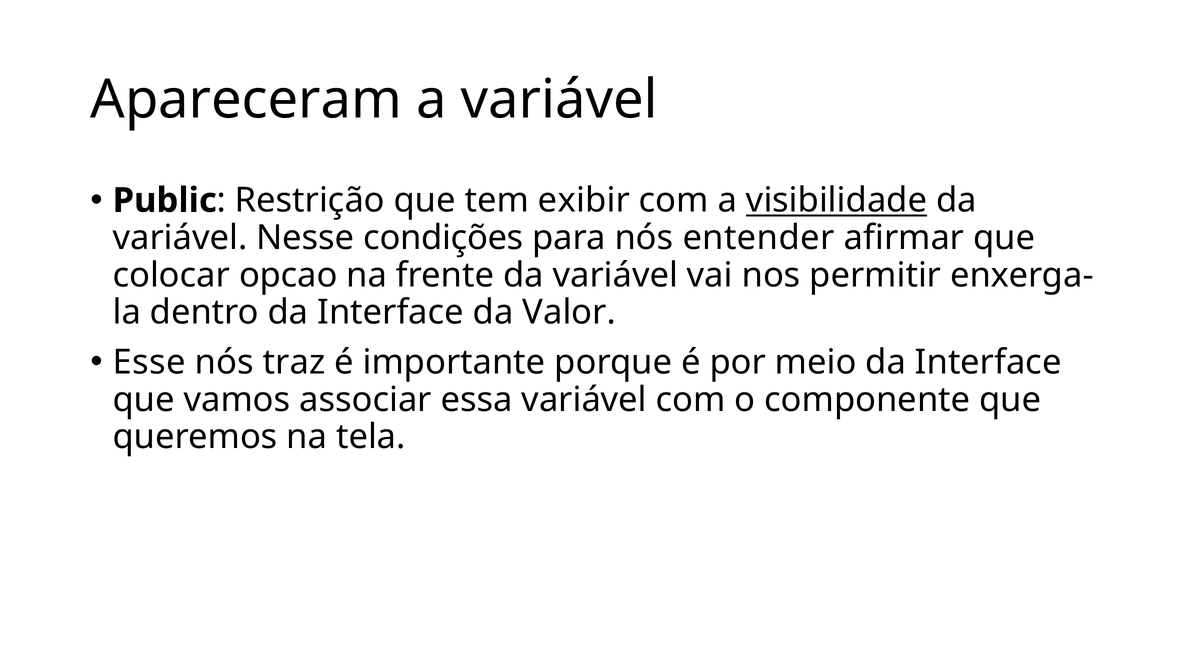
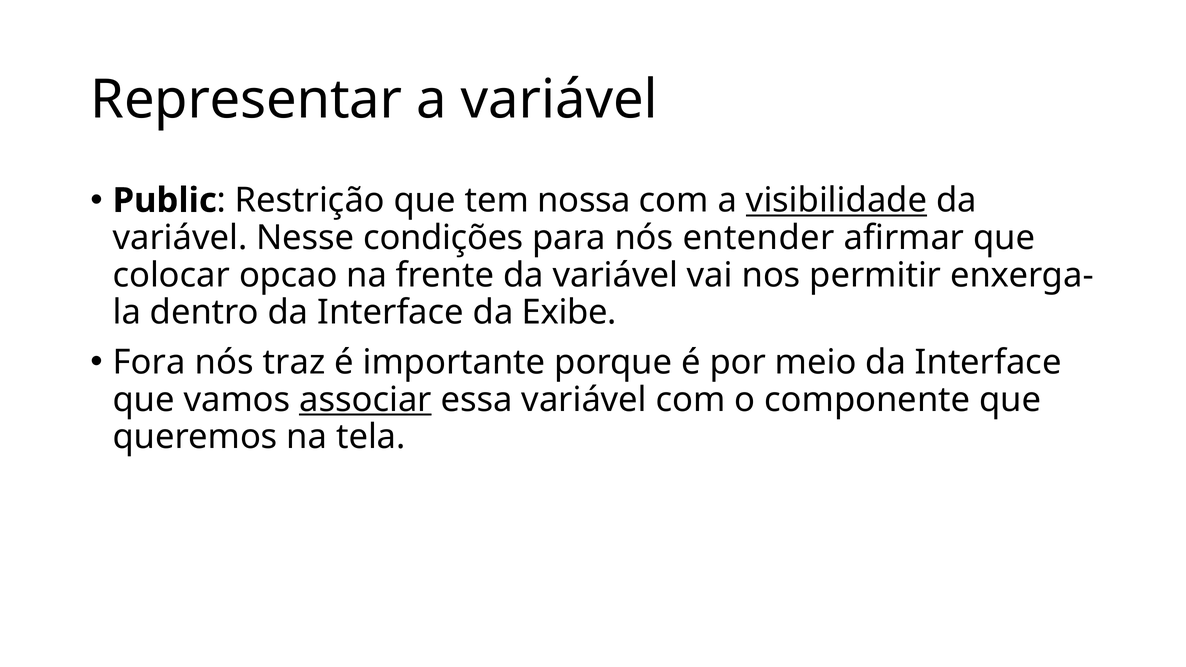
Apareceram: Apareceram -> Representar
exibir: exibir -> nossa
Valor: Valor -> Exibe
Esse: Esse -> Fora
associar underline: none -> present
